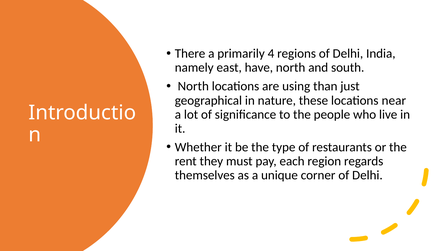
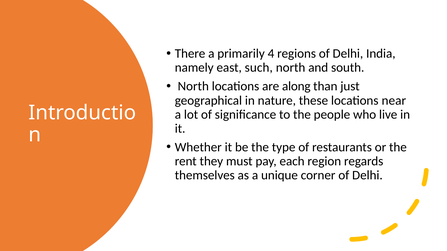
have: have -> such
using: using -> along
